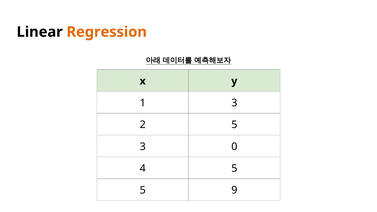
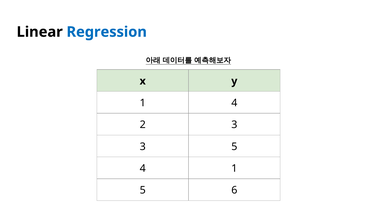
Regression colour: orange -> blue
1 3: 3 -> 4
2 5: 5 -> 3
3 0: 0 -> 5
4 5: 5 -> 1
9: 9 -> 6
